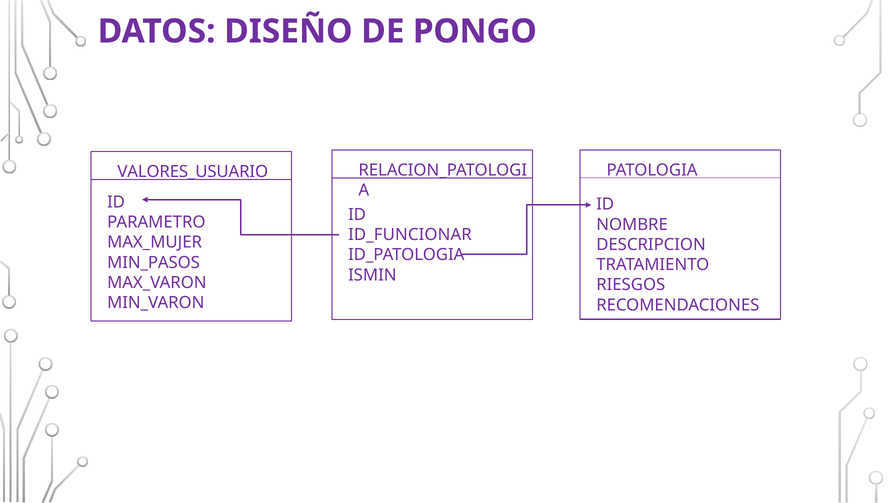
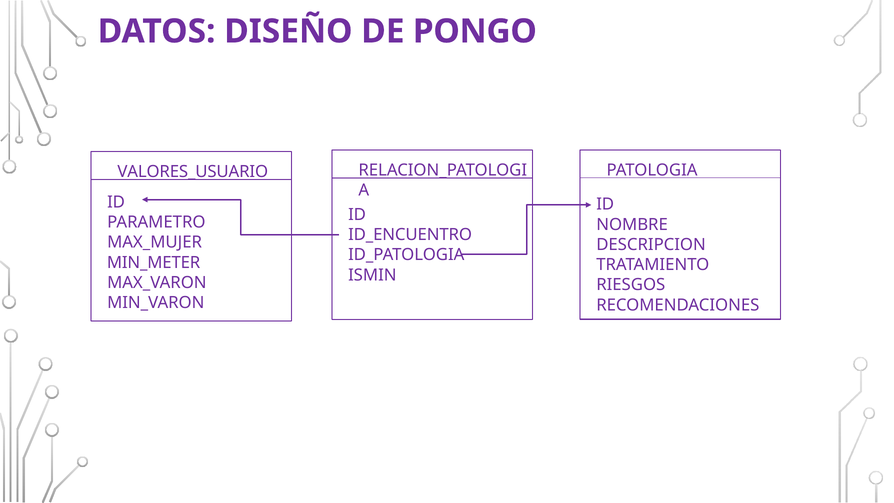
ID_FUNCIONAR: ID_FUNCIONAR -> ID_ENCUENTRO
MIN_PASOS: MIN_PASOS -> MIN_METER
